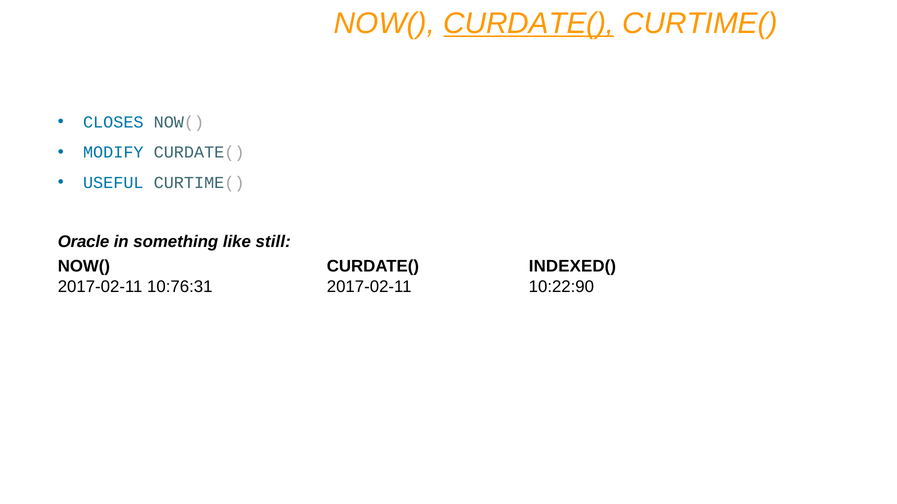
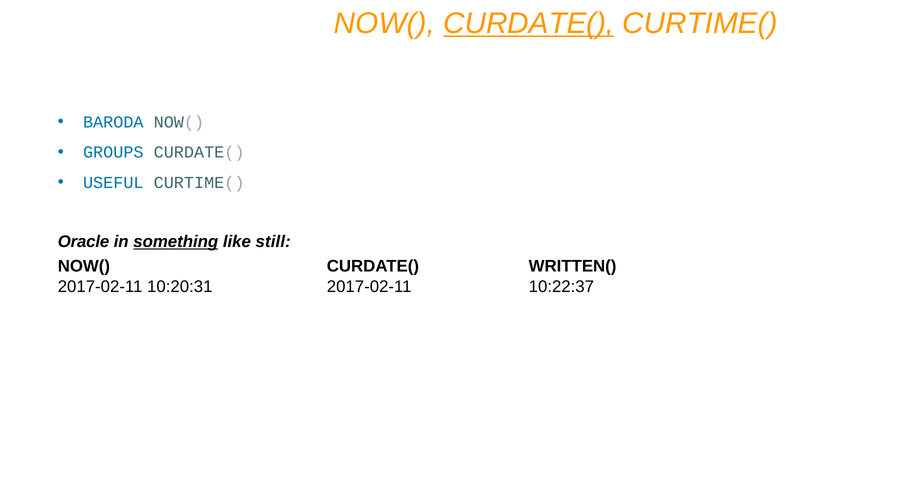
CLOSES: CLOSES -> BARODA
MODIFY: MODIFY -> GROUPS
something underline: none -> present
INDEXED(: INDEXED( -> WRITTEN(
10:76:31: 10:76:31 -> 10:20:31
10:22:90: 10:22:90 -> 10:22:37
